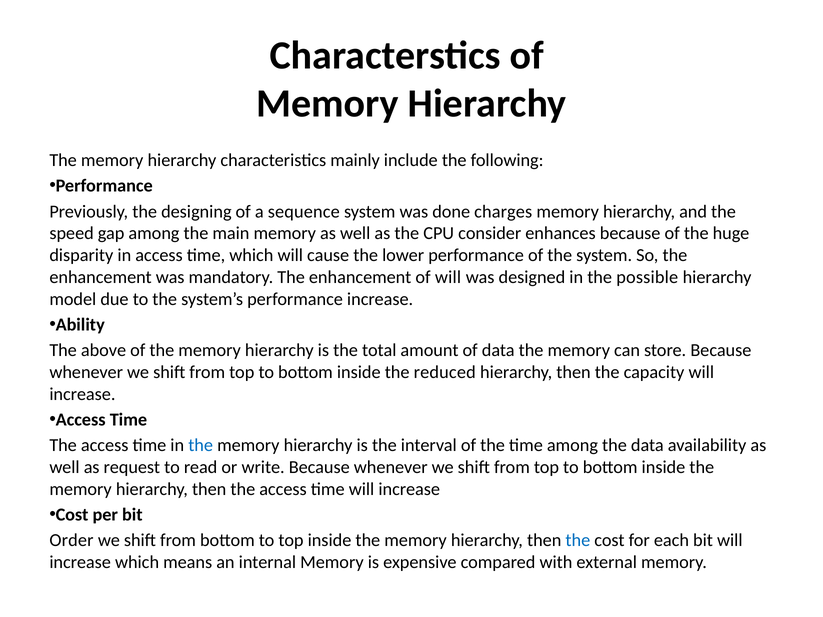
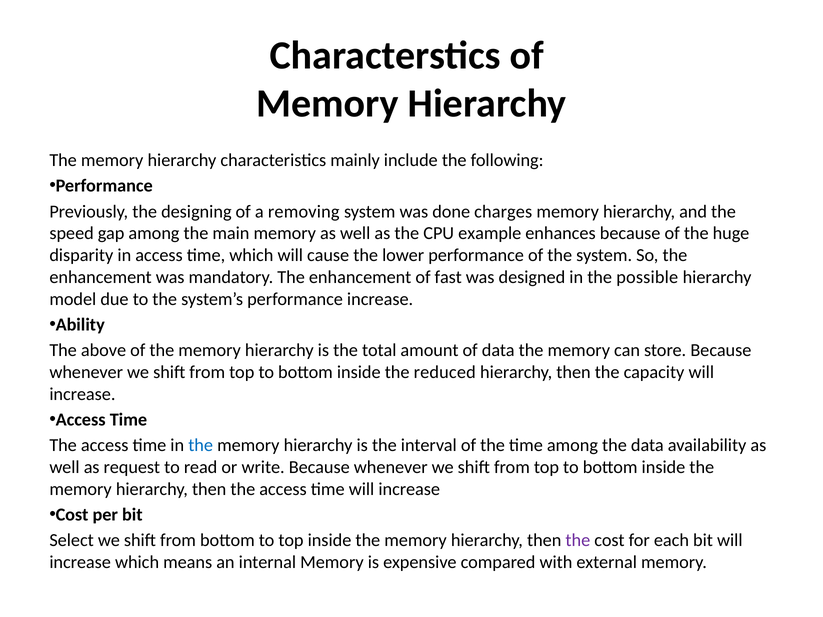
sequence: sequence -> removing
consider: consider -> example
of will: will -> fast
Order: Order -> Select
the at (578, 541) colour: blue -> purple
